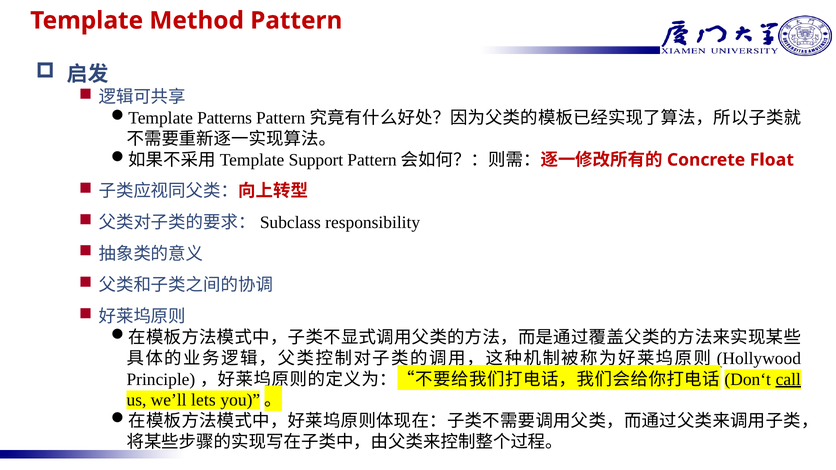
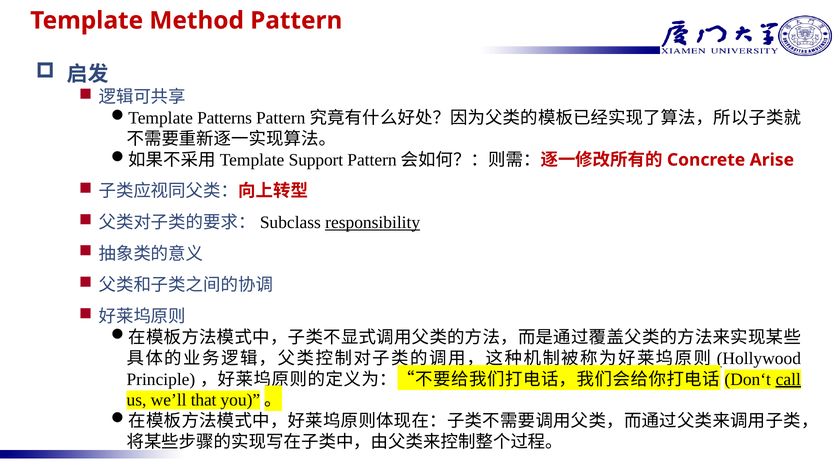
Float: Float -> Arise
responsibility underline: none -> present
lets: lets -> that
